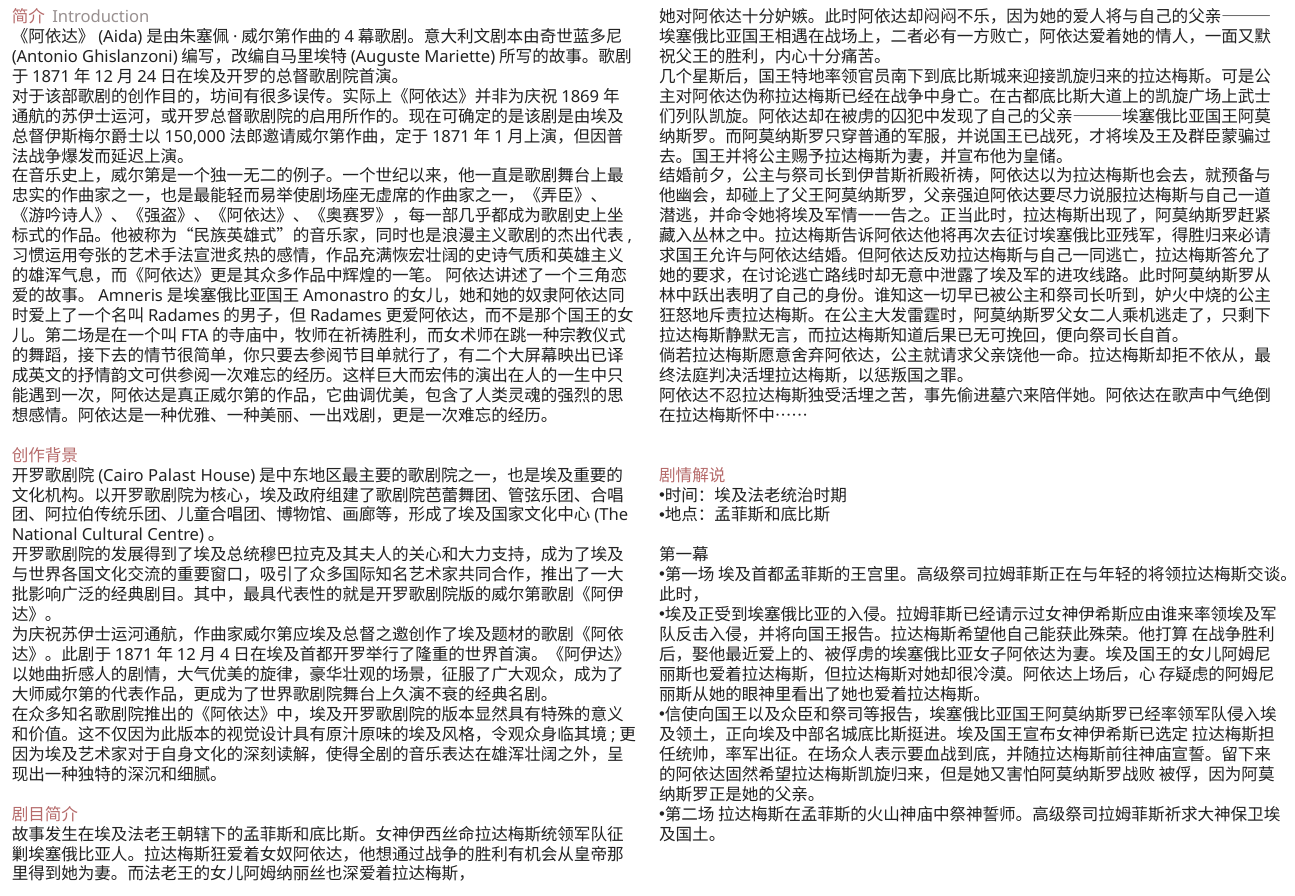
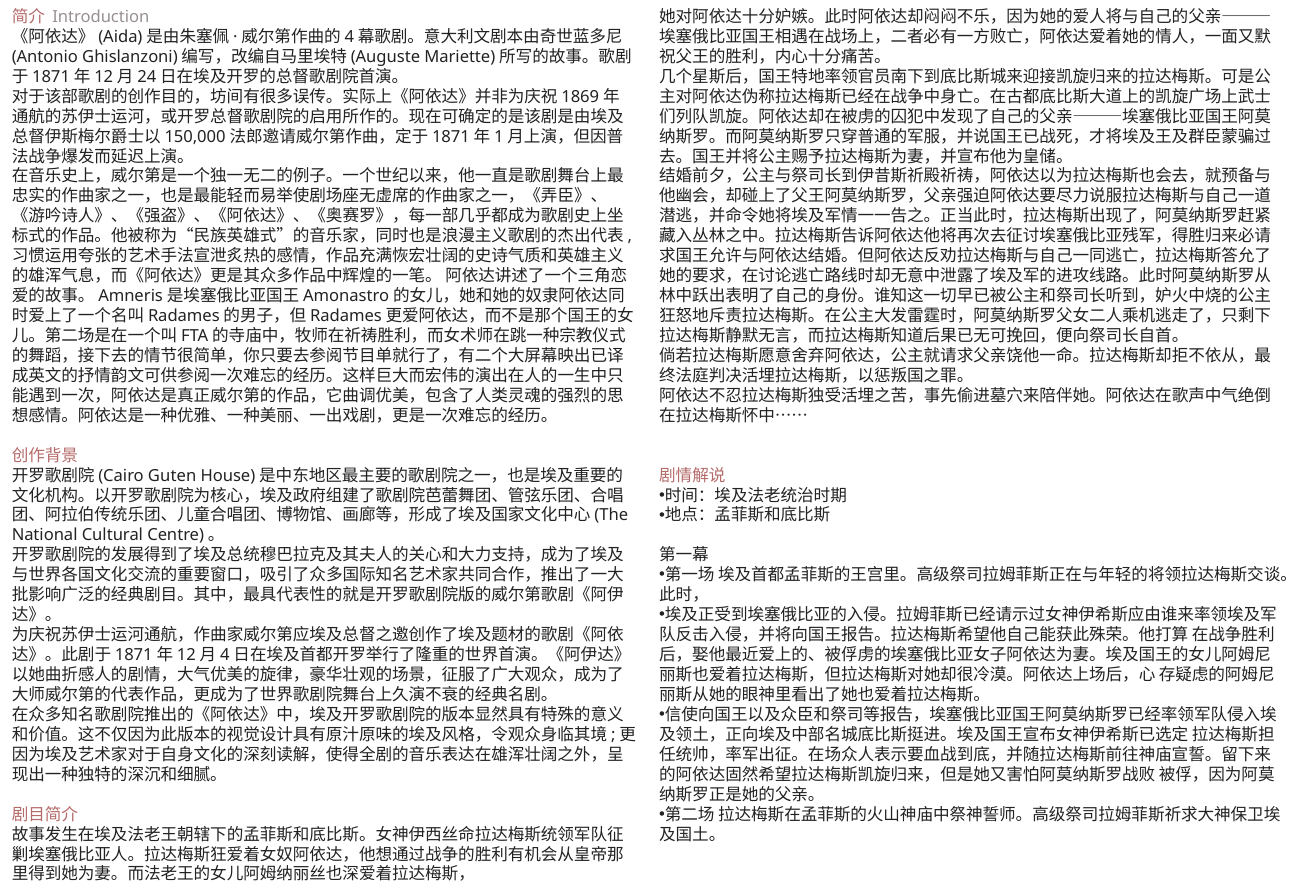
Palast: Palast -> Guten
